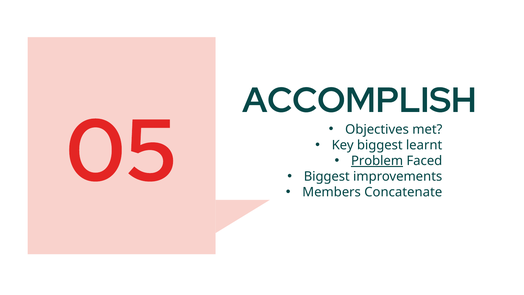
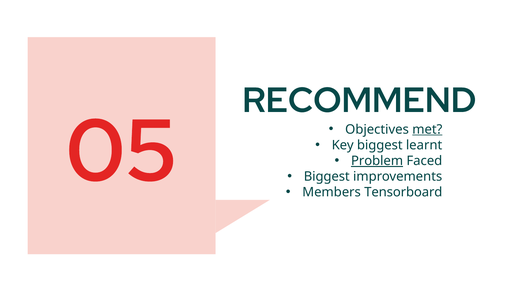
ACCOMPLISH: ACCOMPLISH -> RECOMMEND
met underline: none -> present
Concatenate: Concatenate -> Tensorboard
